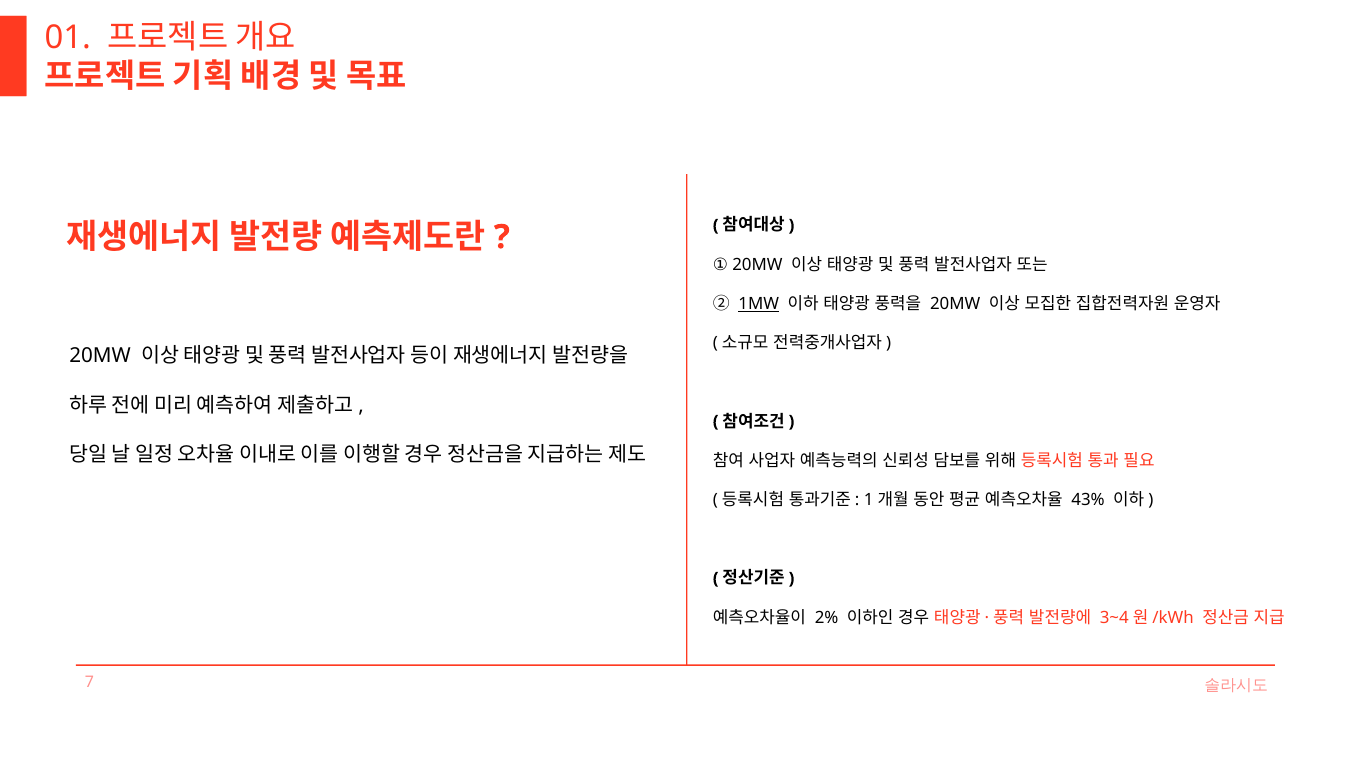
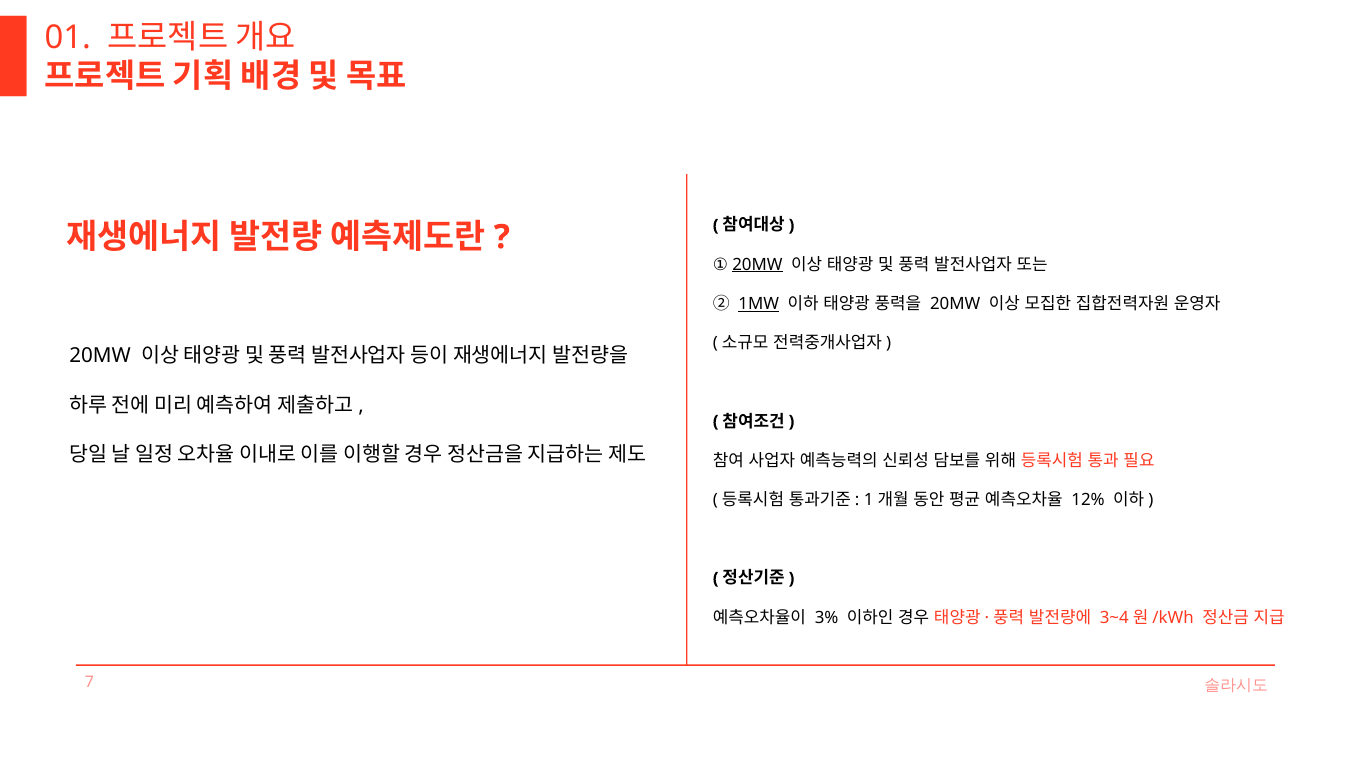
20MW at (757, 265) underline: none -> present
43%: 43% -> 12%
2%: 2% -> 3%
